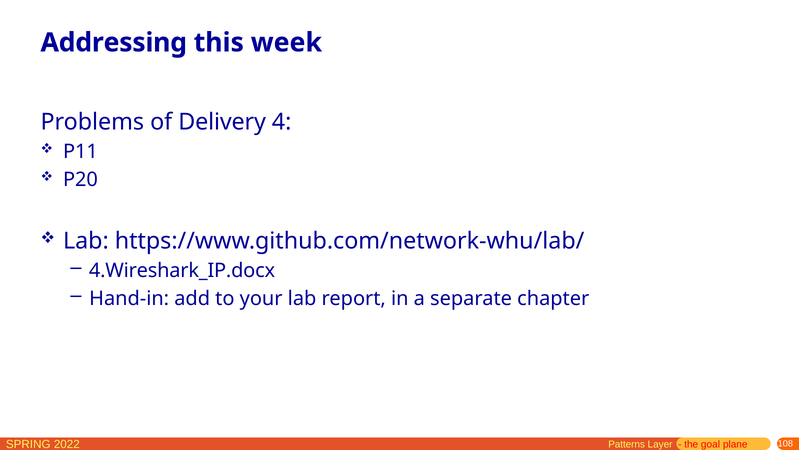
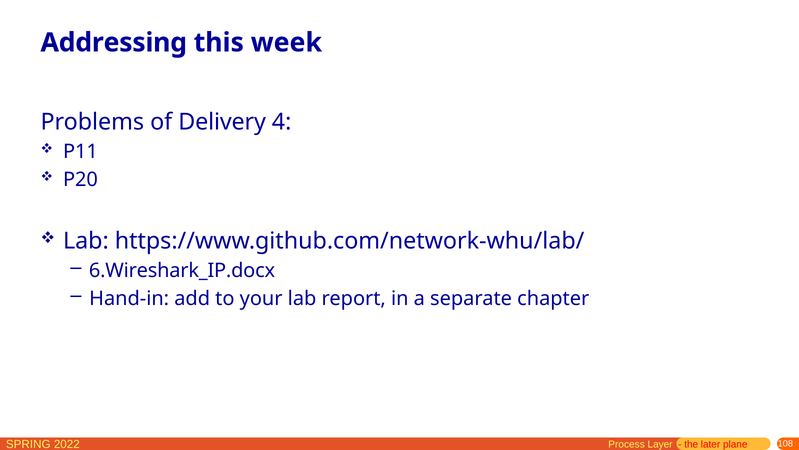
4.Wireshark_IP.docx: 4.Wireshark_IP.docx -> 6.Wireshark_IP.docx
Patterns: Patterns -> Process
goal: goal -> later
